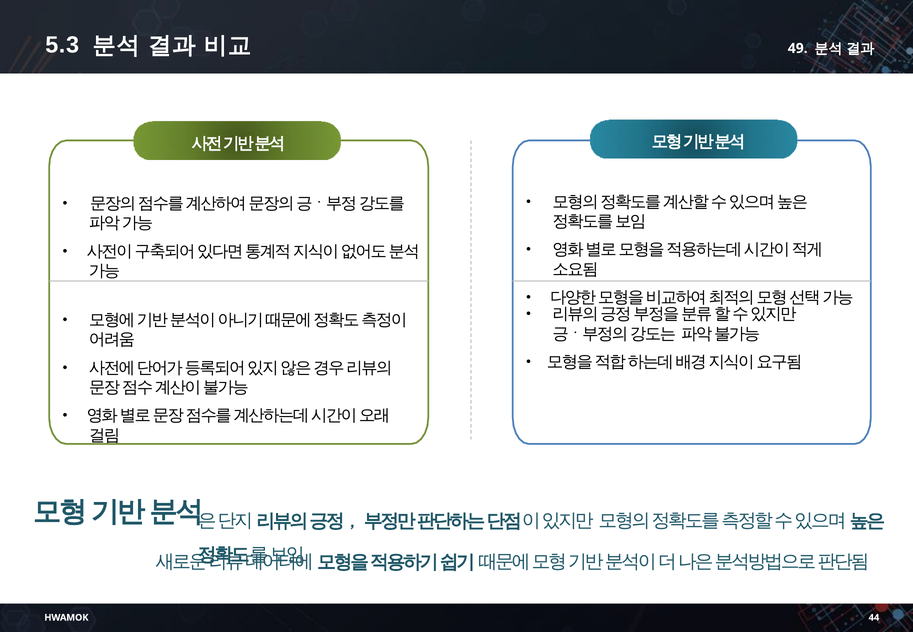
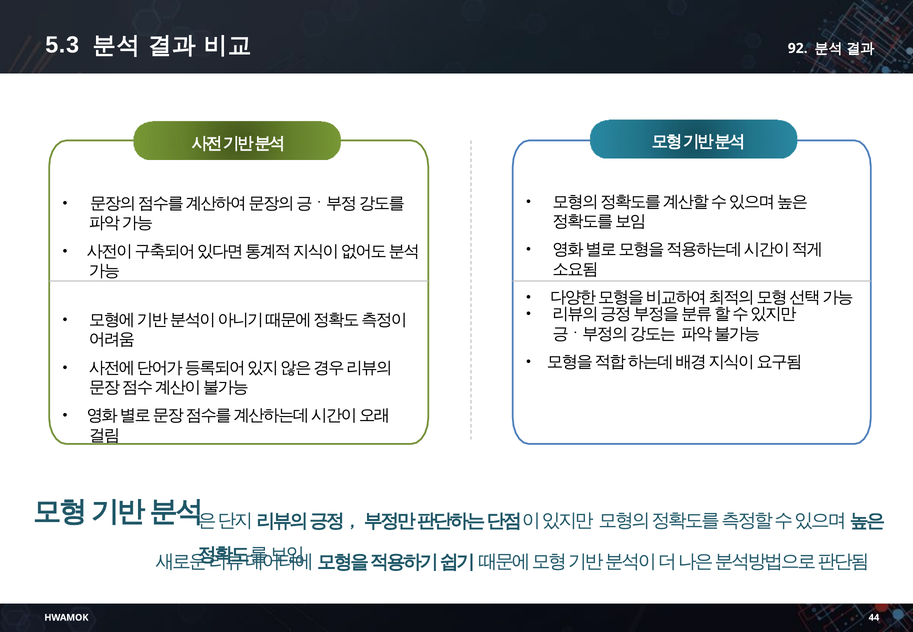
49: 49 -> 92
